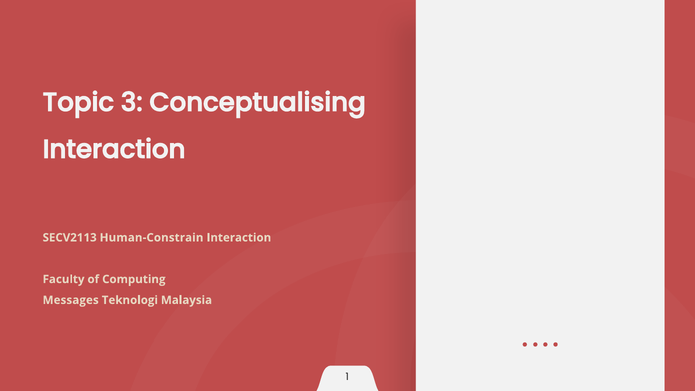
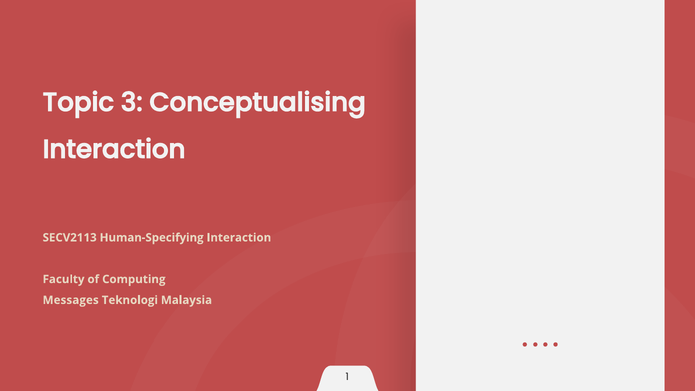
Human-Constrain: Human-Constrain -> Human-Specifying
